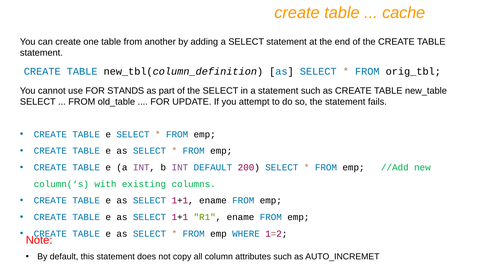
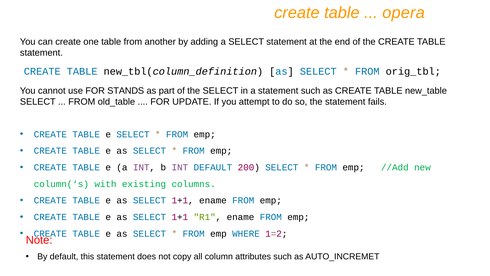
cache: cache -> opera
